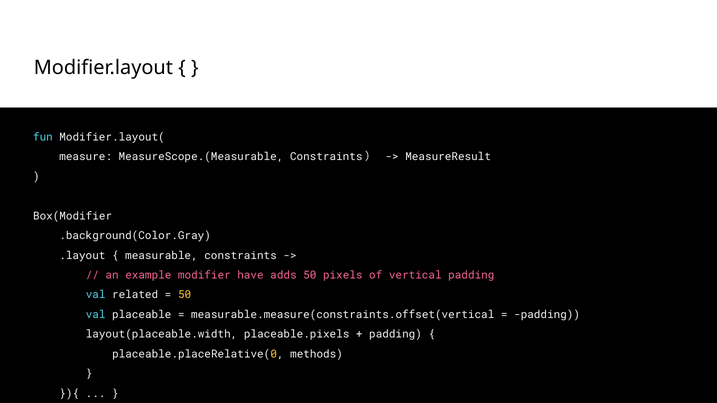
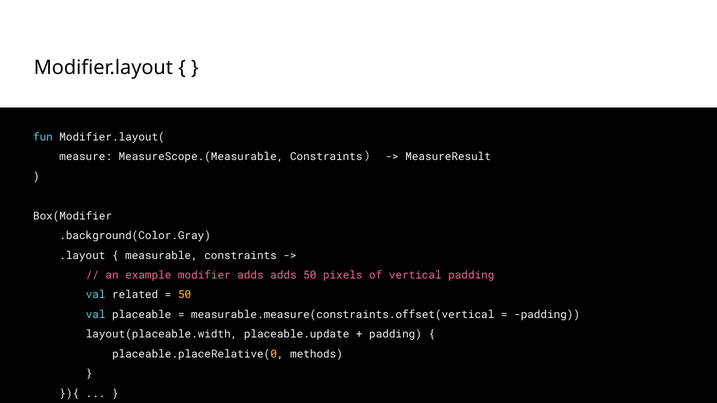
modifier have: have -> adds
placeable.pixels: placeable.pixels -> placeable.update
